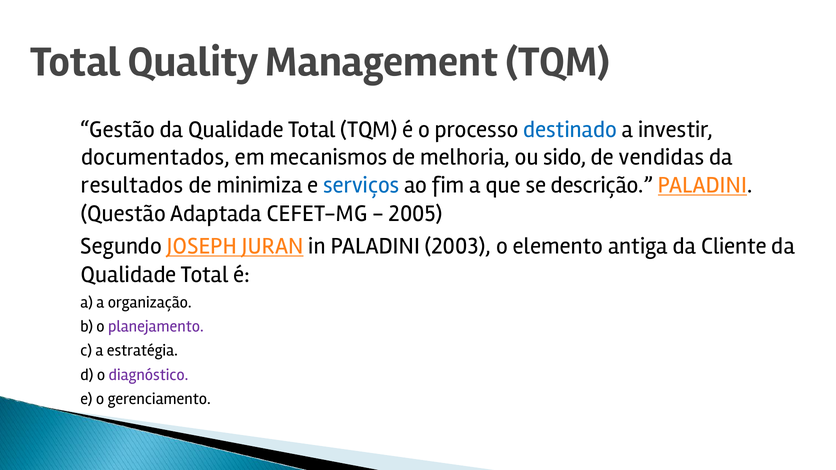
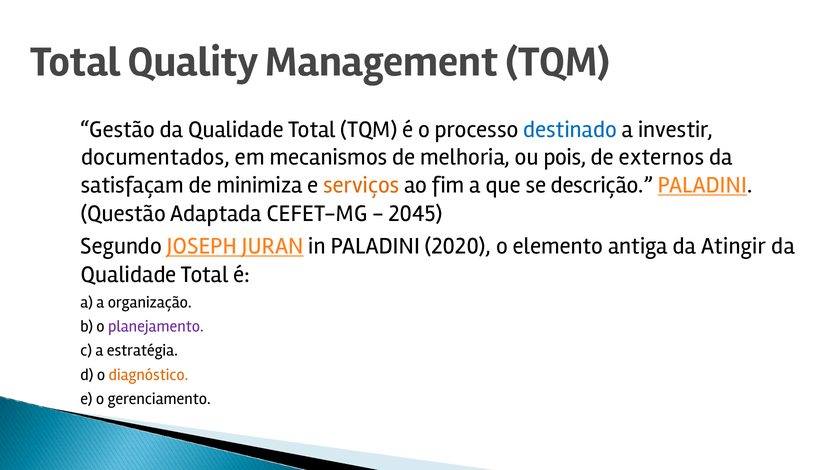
sido: sido -> pois
vendidas: vendidas -> externos
resultados: resultados -> satisfaçam
serviços colour: blue -> orange
2005: 2005 -> 2045
2003: 2003 -> 2020
Cliente: Cliente -> Atingir
diagnóstico colour: purple -> orange
